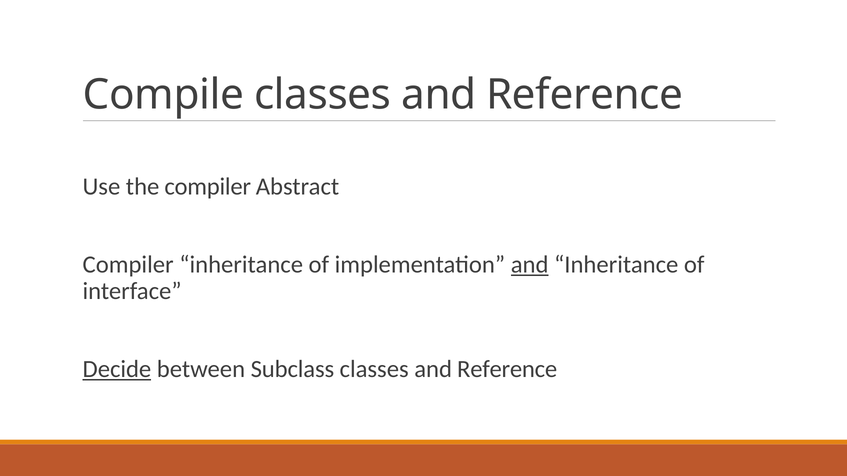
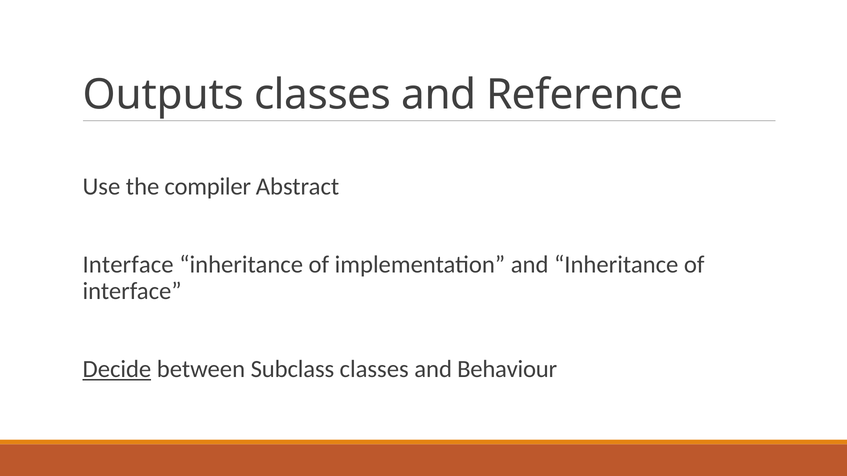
Compile: Compile -> Outputs
Compiler at (128, 265): Compiler -> Interface
and at (530, 265) underline: present -> none
Reference at (507, 369): Reference -> Behaviour
